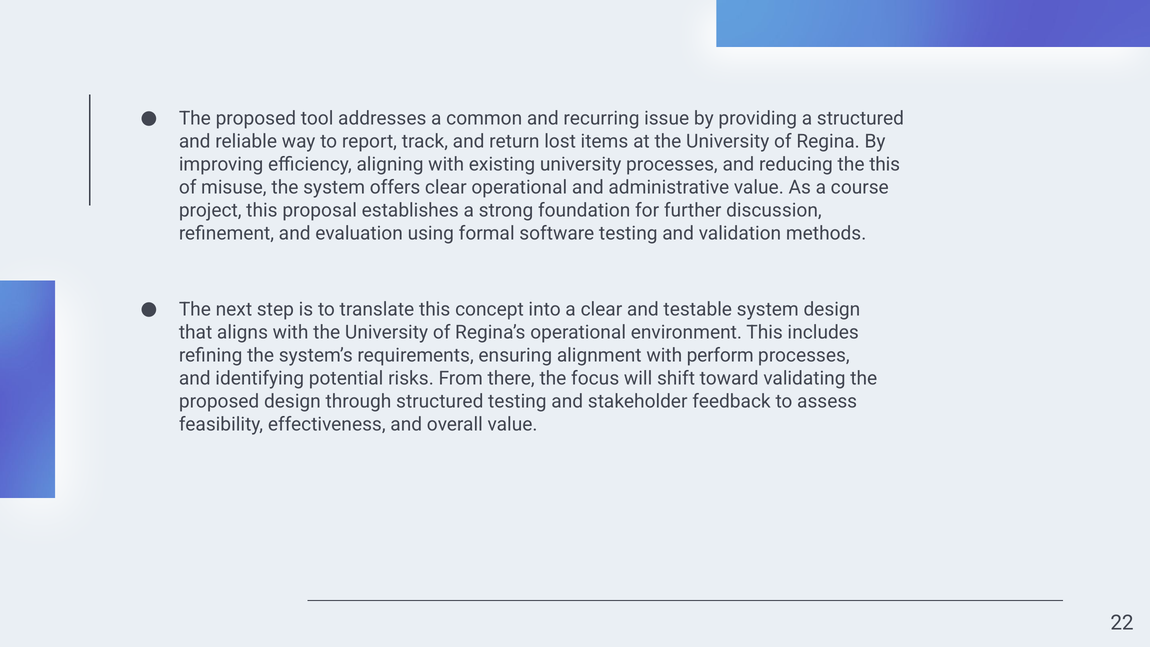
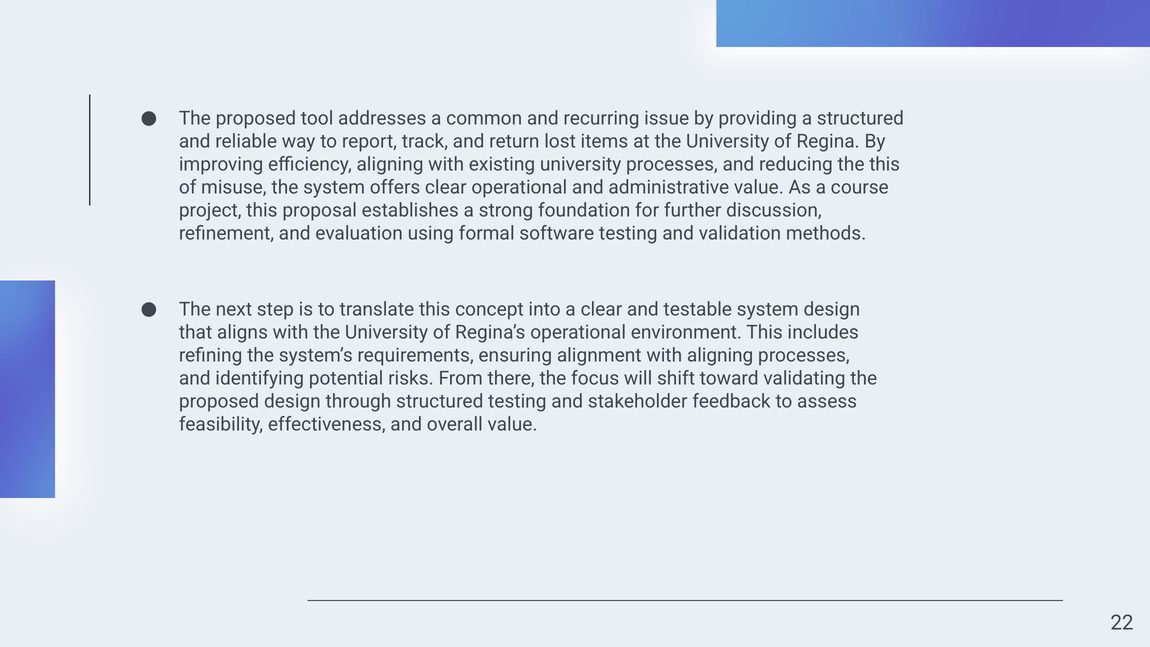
with perform: perform -> aligning
